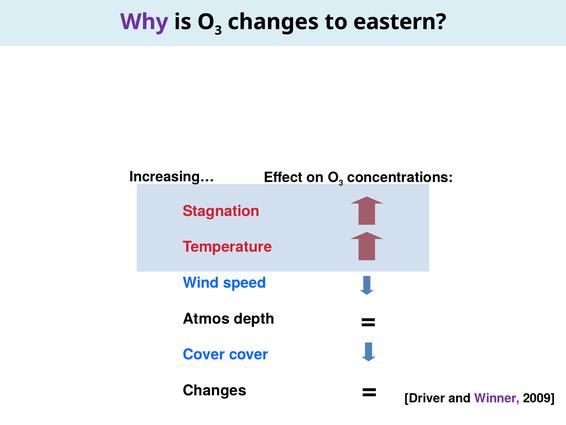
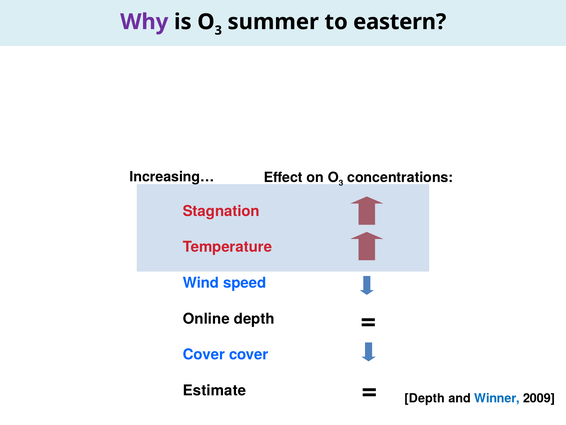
changes at (273, 22): changes -> summer
Atmos: Atmos -> Online
Changes at (215, 390): Changes -> Estimate
Driver at (425, 398): Driver -> Depth
Winner colour: purple -> blue
